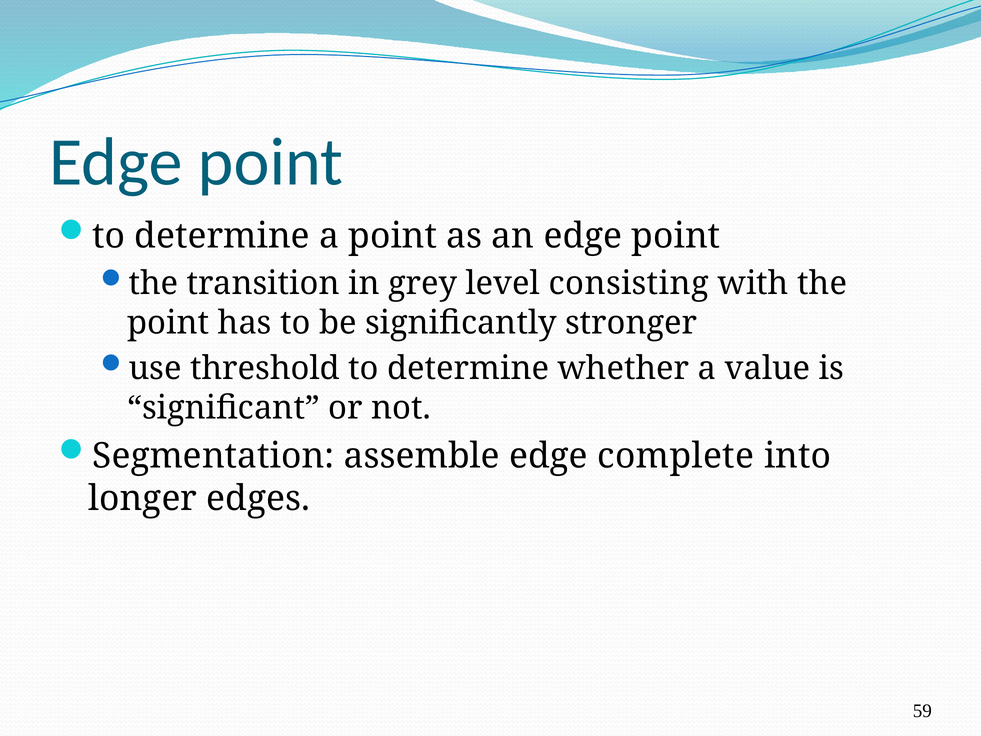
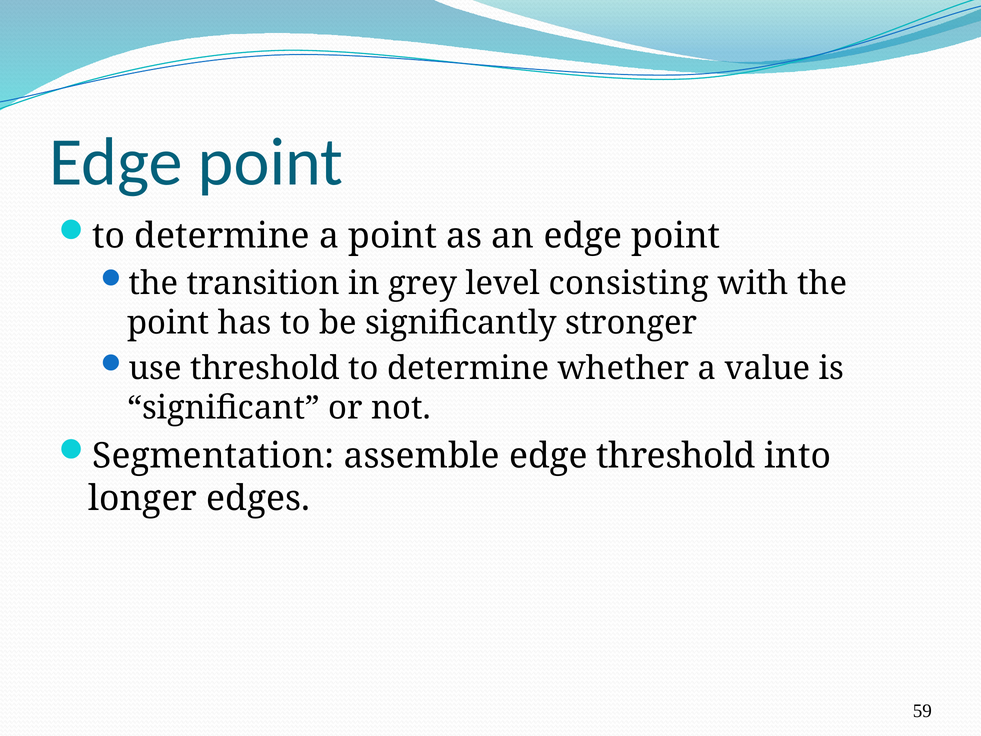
edge complete: complete -> threshold
